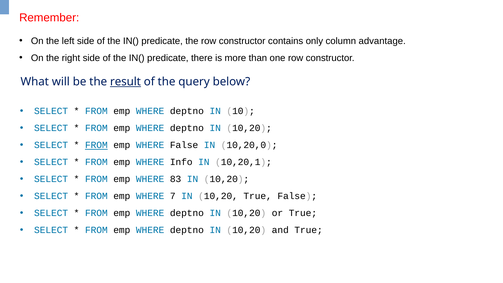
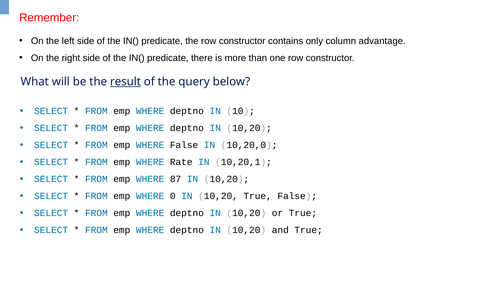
FROM at (96, 145) underline: present -> none
Info: Info -> Rate
83: 83 -> 87
7: 7 -> 0
